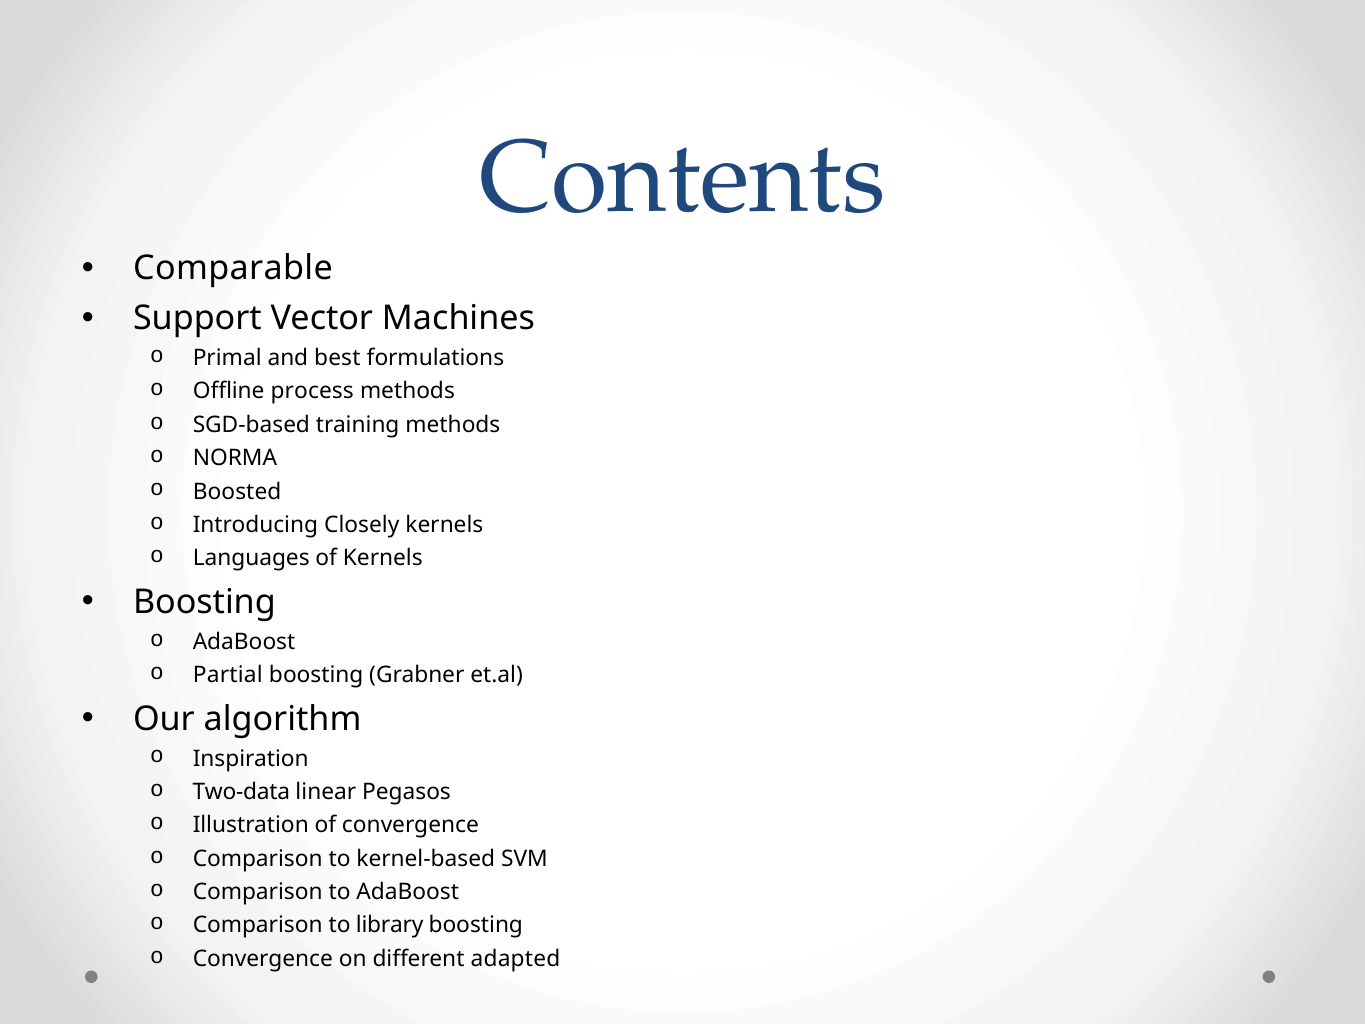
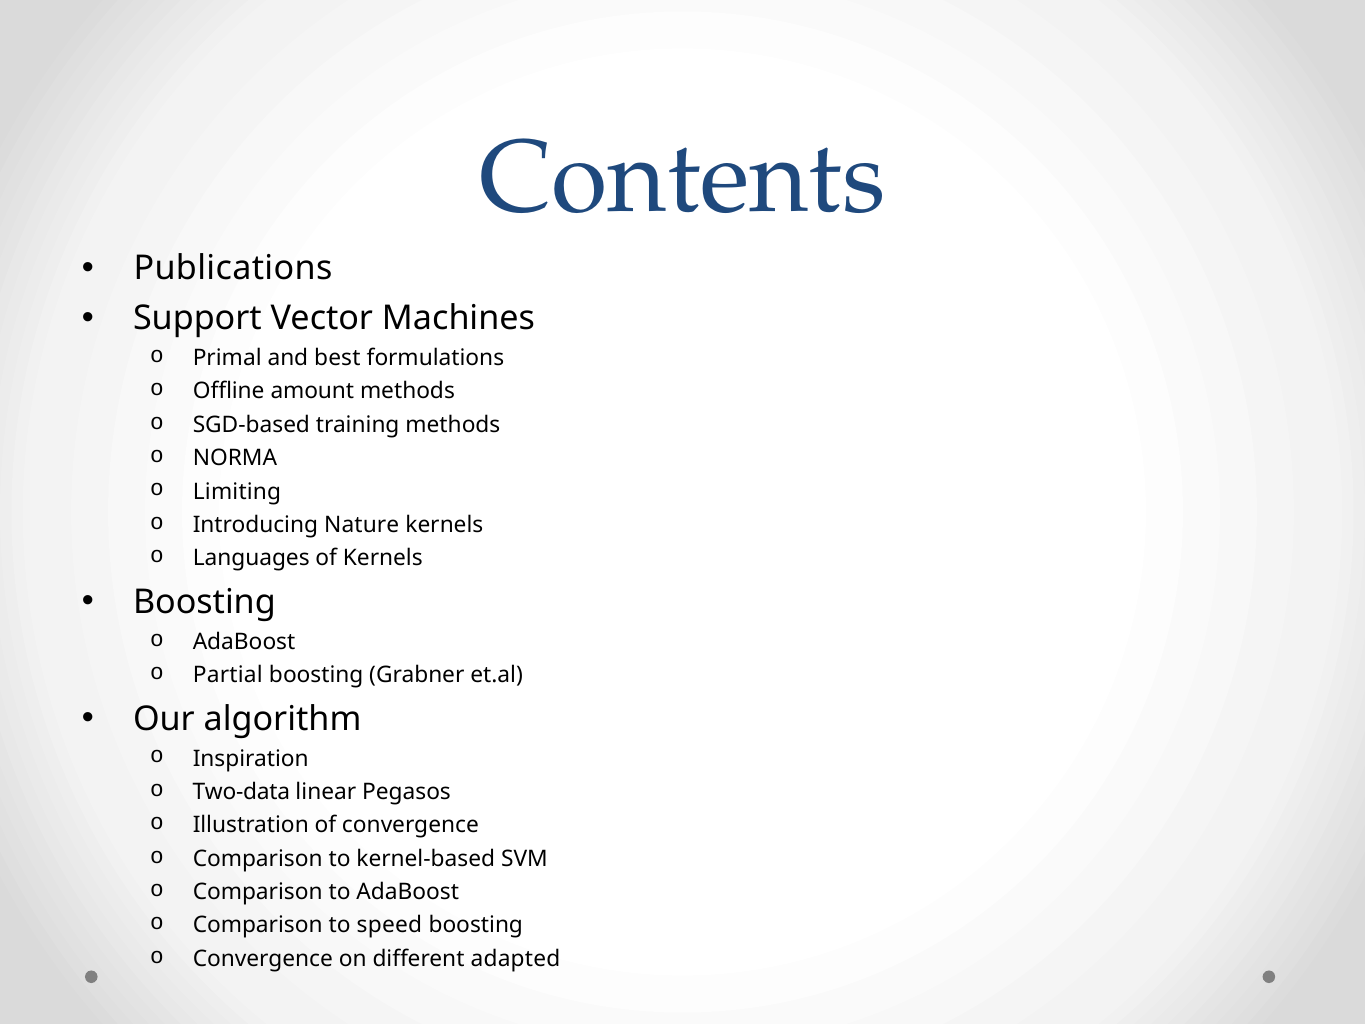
Comparable: Comparable -> Publications
process: process -> amount
Boosted: Boosted -> Limiting
Closely: Closely -> Nature
library: library -> speed
